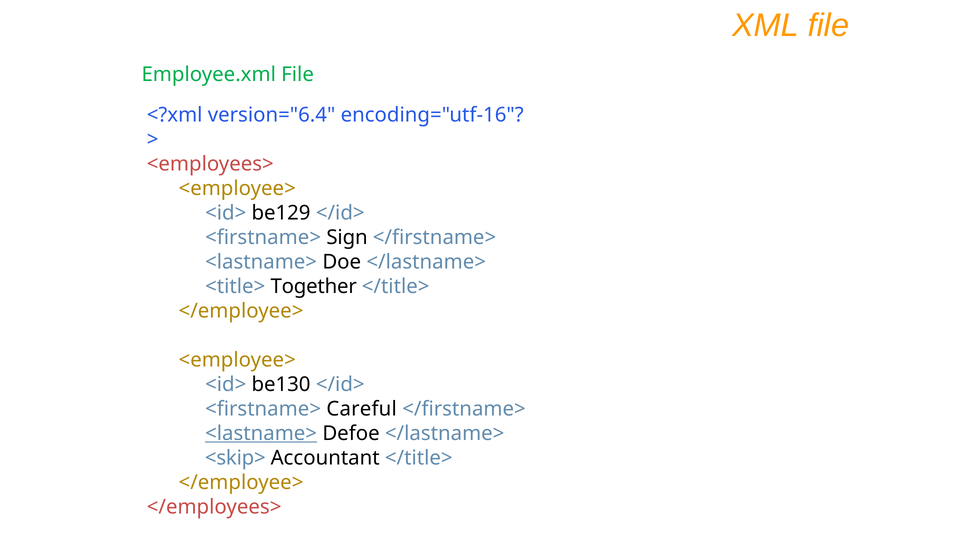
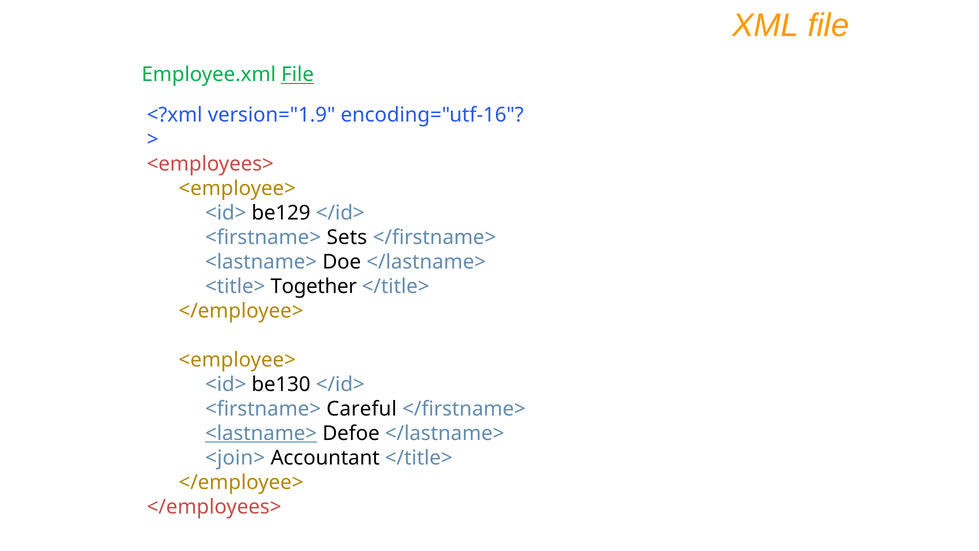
File at (298, 75) underline: none -> present
version="6.4: version="6.4 -> version="1.9
Sign: Sign -> Sets
<skip>: <skip> -> <join>
